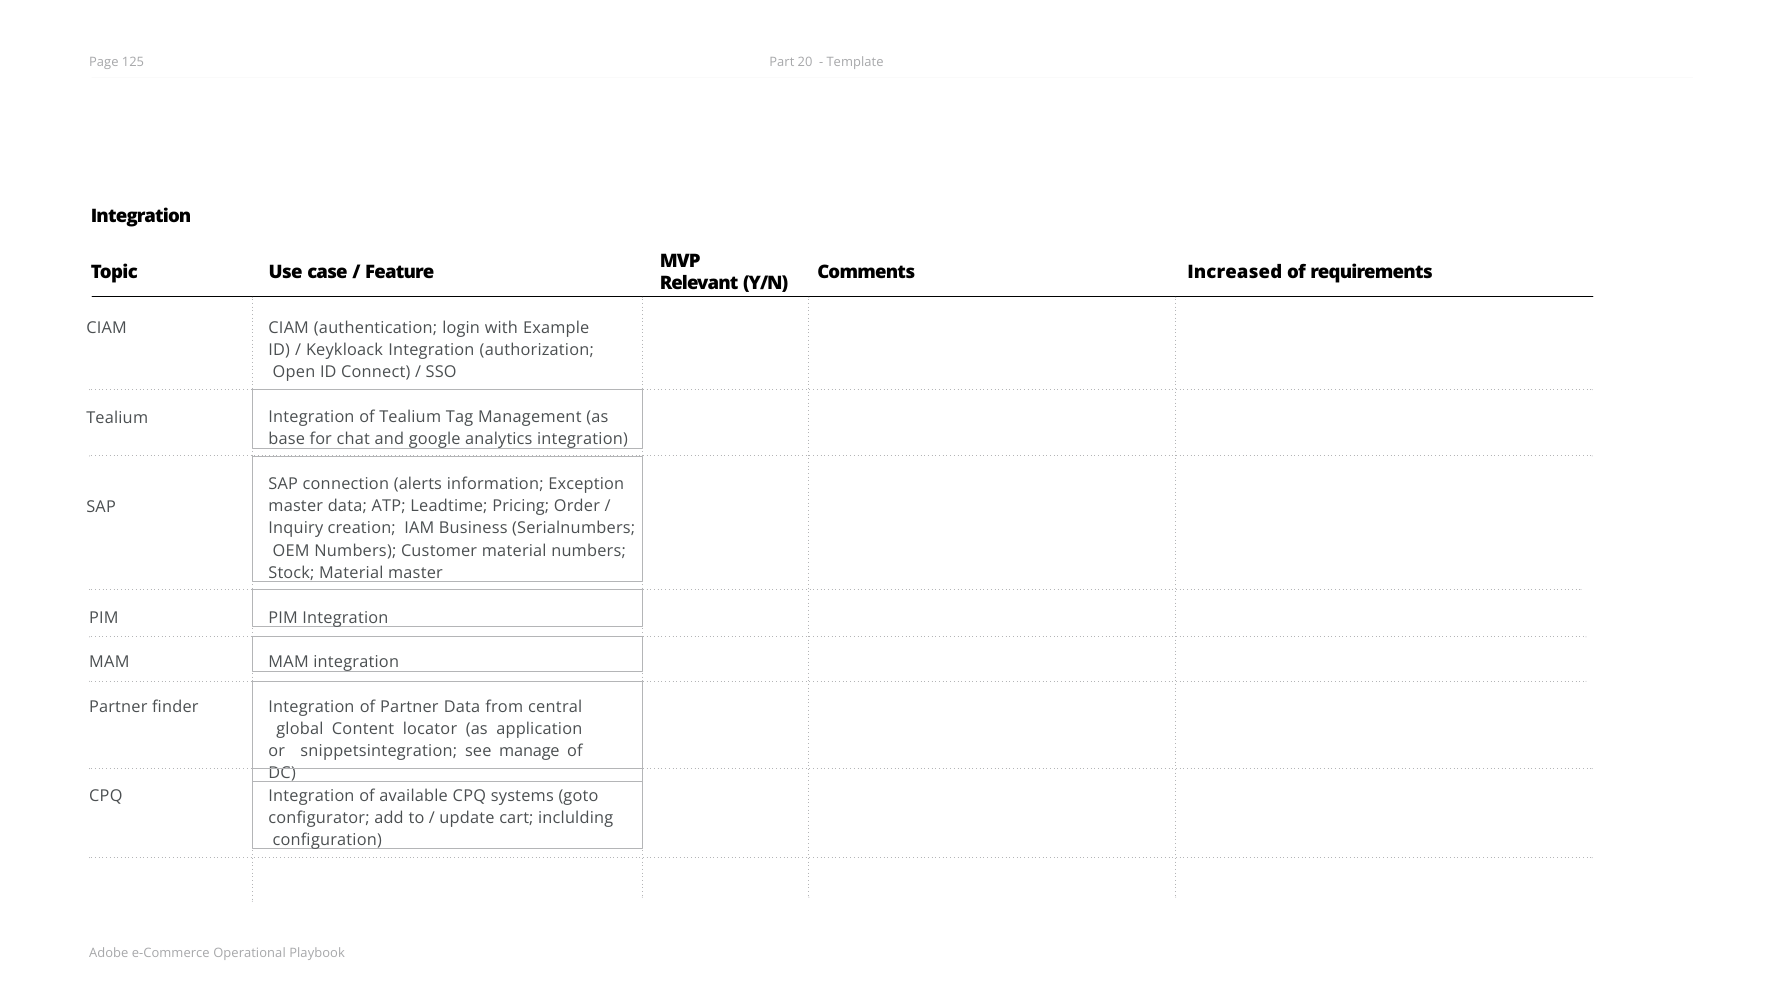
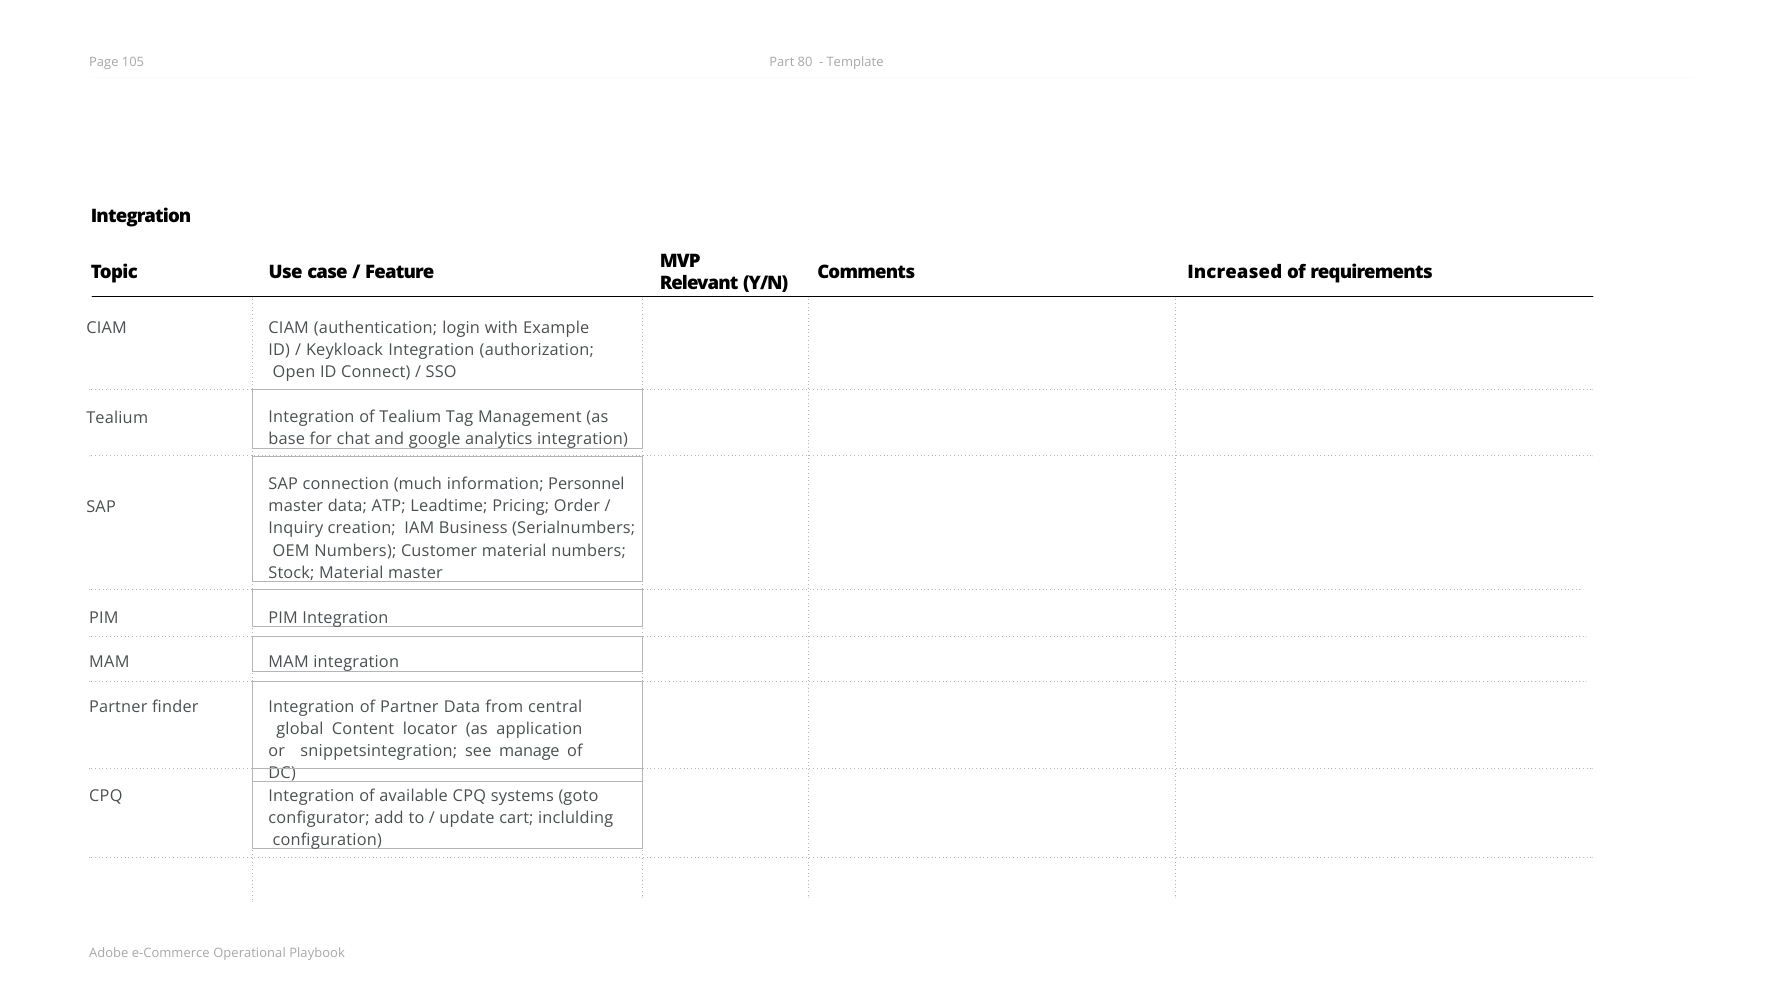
125: 125 -> 105
20: 20 -> 80
alerts: alerts -> much
Exception: Exception -> Personnel
